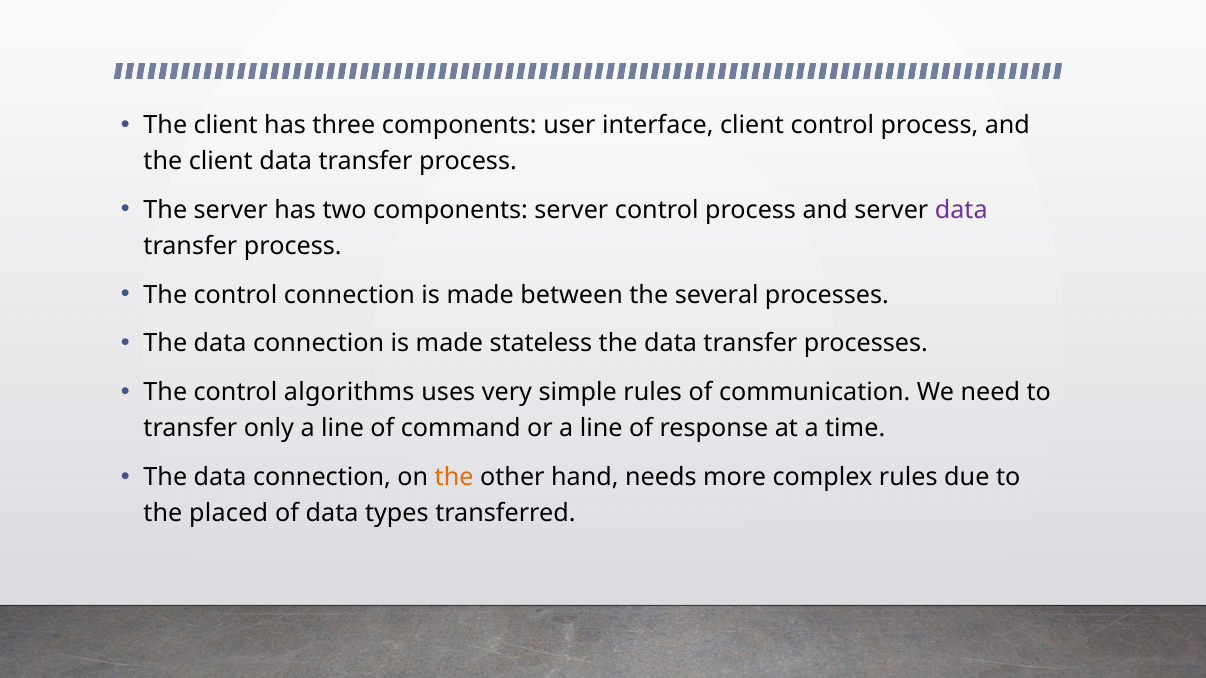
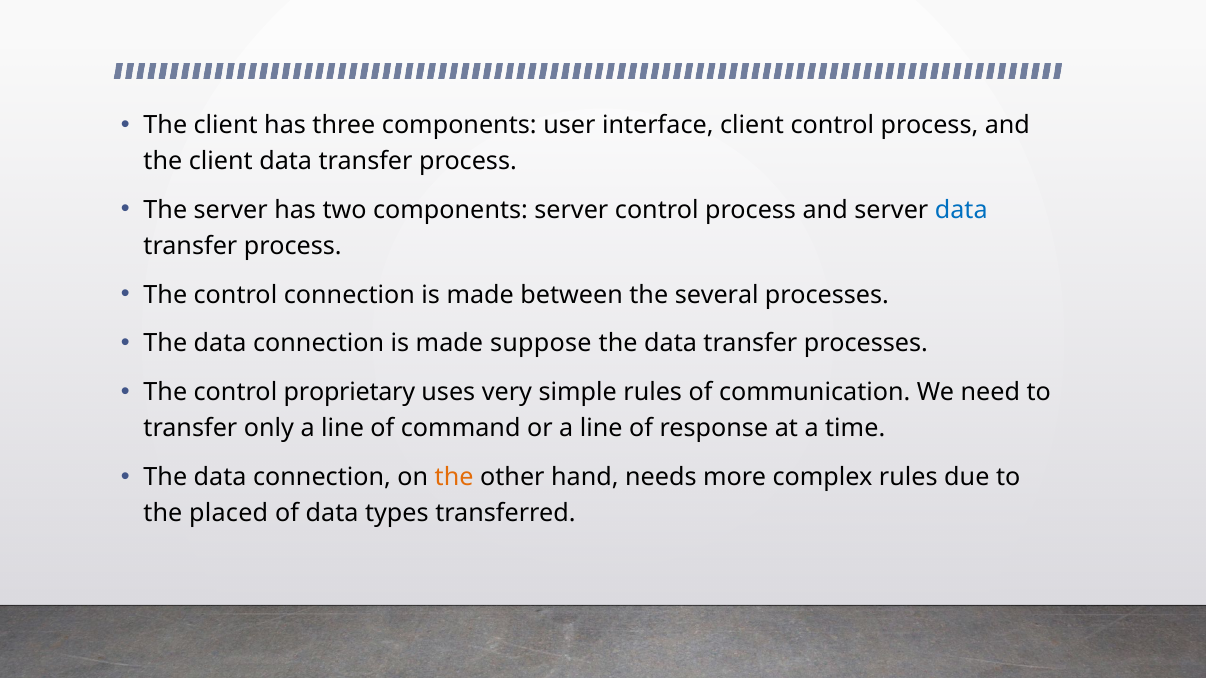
data at (961, 210) colour: purple -> blue
stateless: stateless -> suppose
algorithms: algorithms -> proprietary
